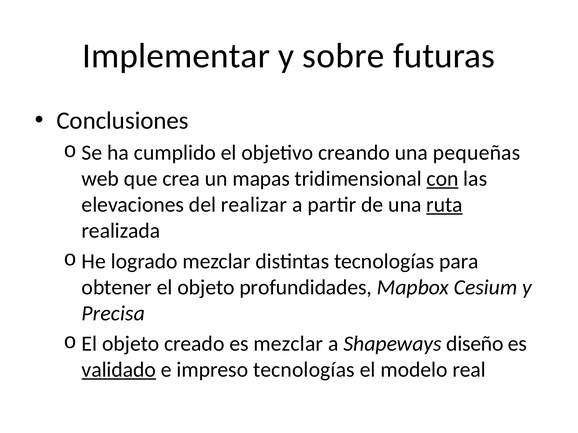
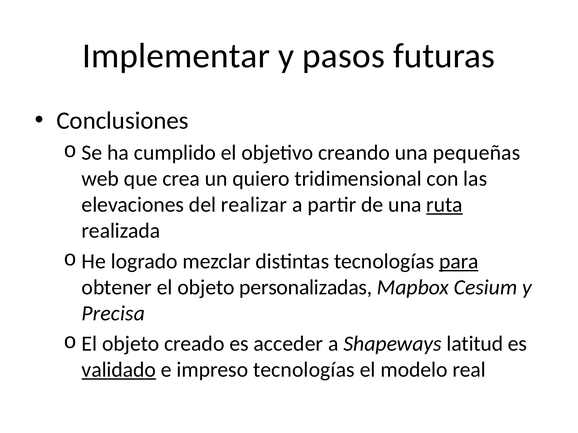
sobre: sobre -> pasos
mapas: mapas -> quiero
con underline: present -> none
para underline: none -> present
profundidades: profundidades -> personalizadas
es mezclar: mezclar -> acceder
diseño: diseño -> latitud
